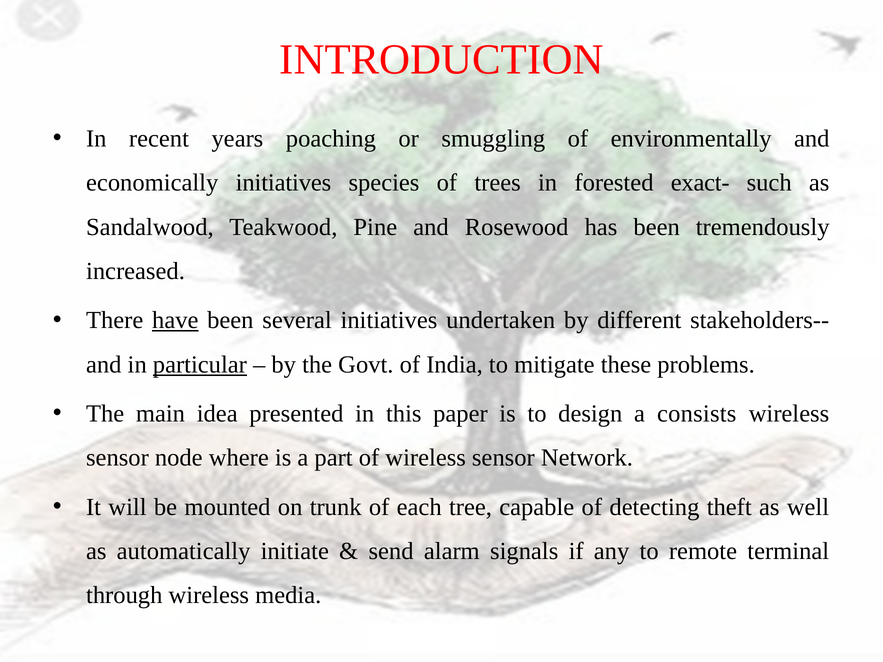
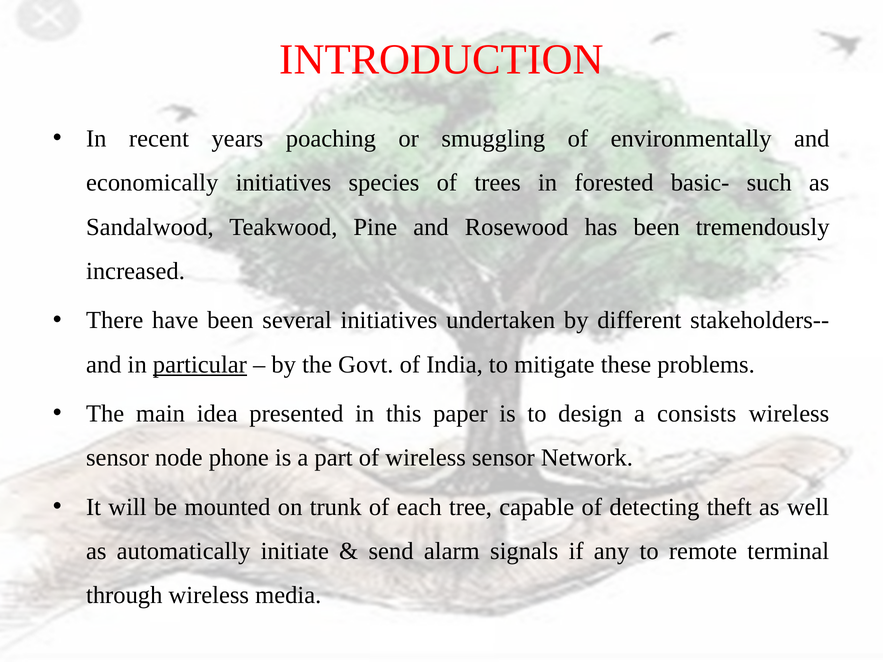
exact-: exact- -> basic-
have underline: present -> none
where: where -> phone
